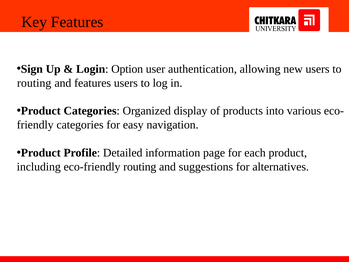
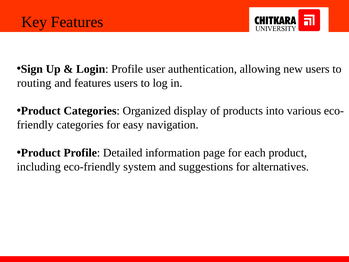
Login Option: Option -> Profile
eco-friendly routing: routing -> system
